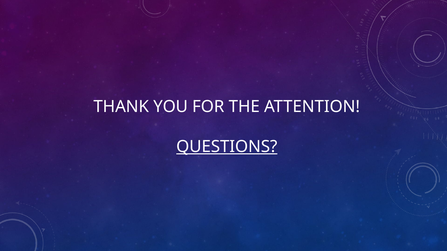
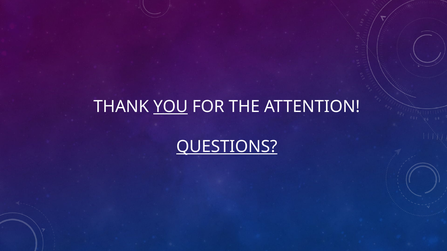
YOU underline: none -> present
